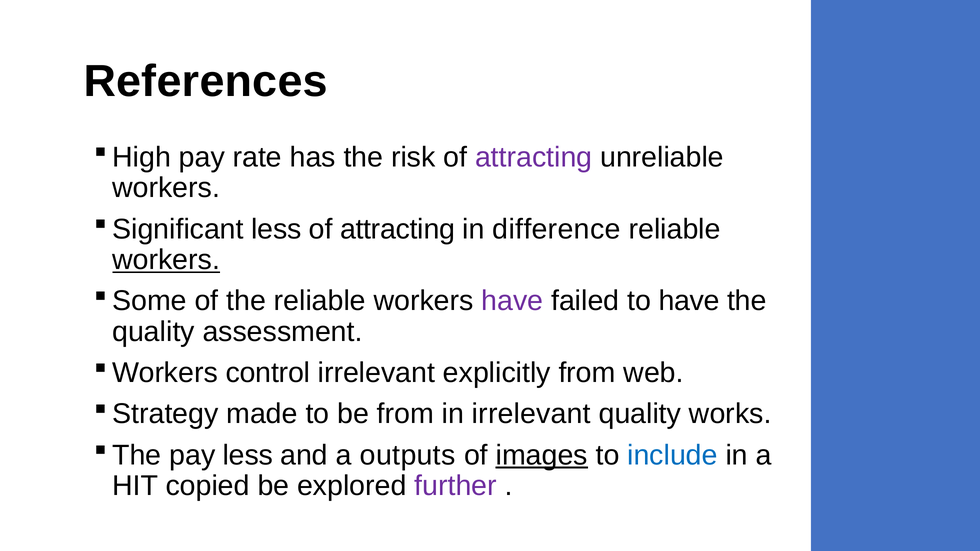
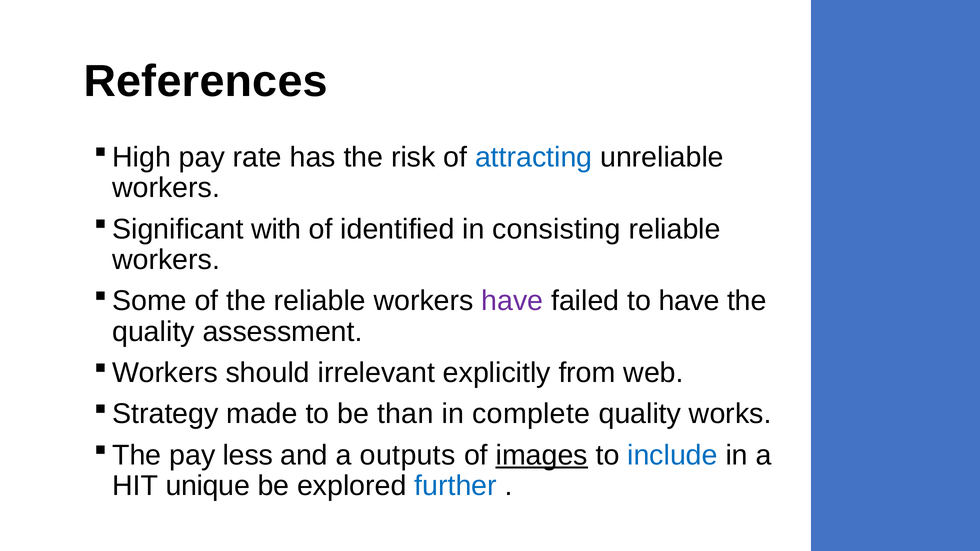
attracting at (534, 157) colour: purple -> blue
less at (276, 229): less -> with
attracting at (398, 229): attracting -> identified
difference: difference -> consisting
workers at (166, 260) underline: present -> none
control: control -> should
be from: from -> than
in irrelevant: irrelevant -> complete
copied: copied -> unique
further colour: purple -> blue
